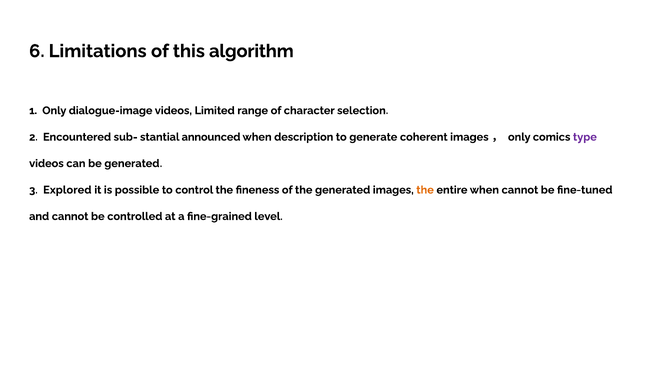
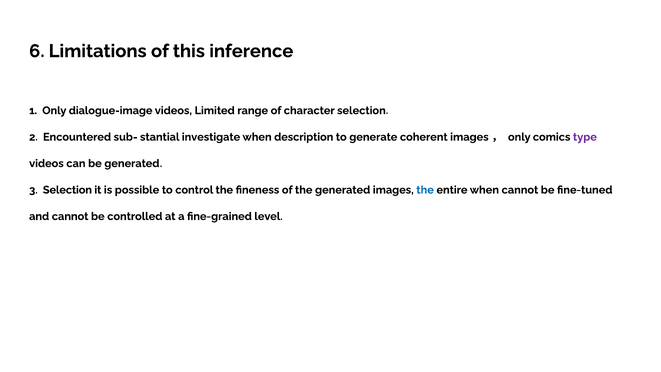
algorithm: algorithm -> inference
announced: announced -> investigate
3 Explored: Explored -> Selection
the at (425, 190) colour: orange -> blue
